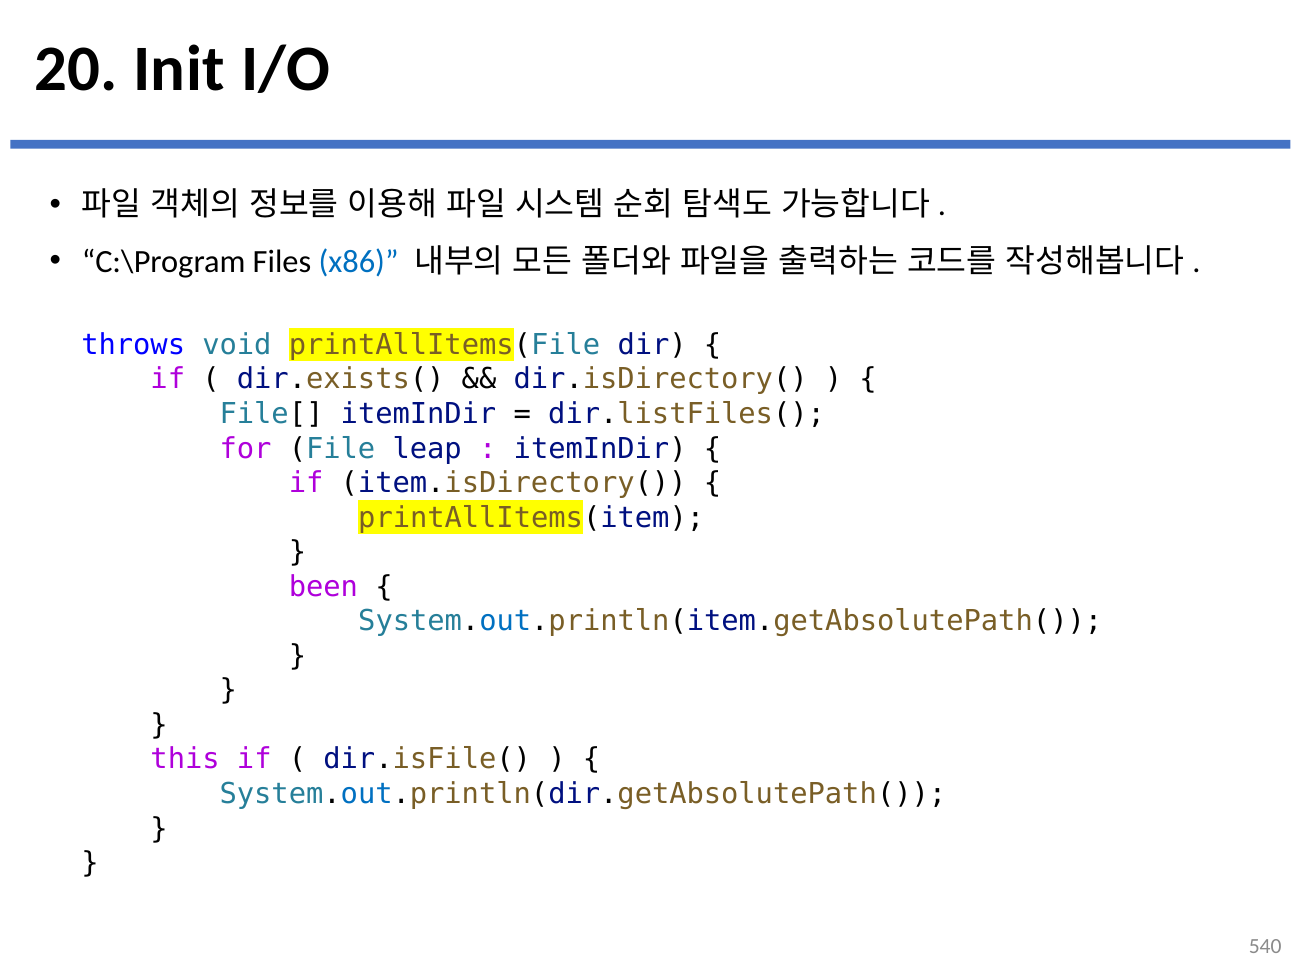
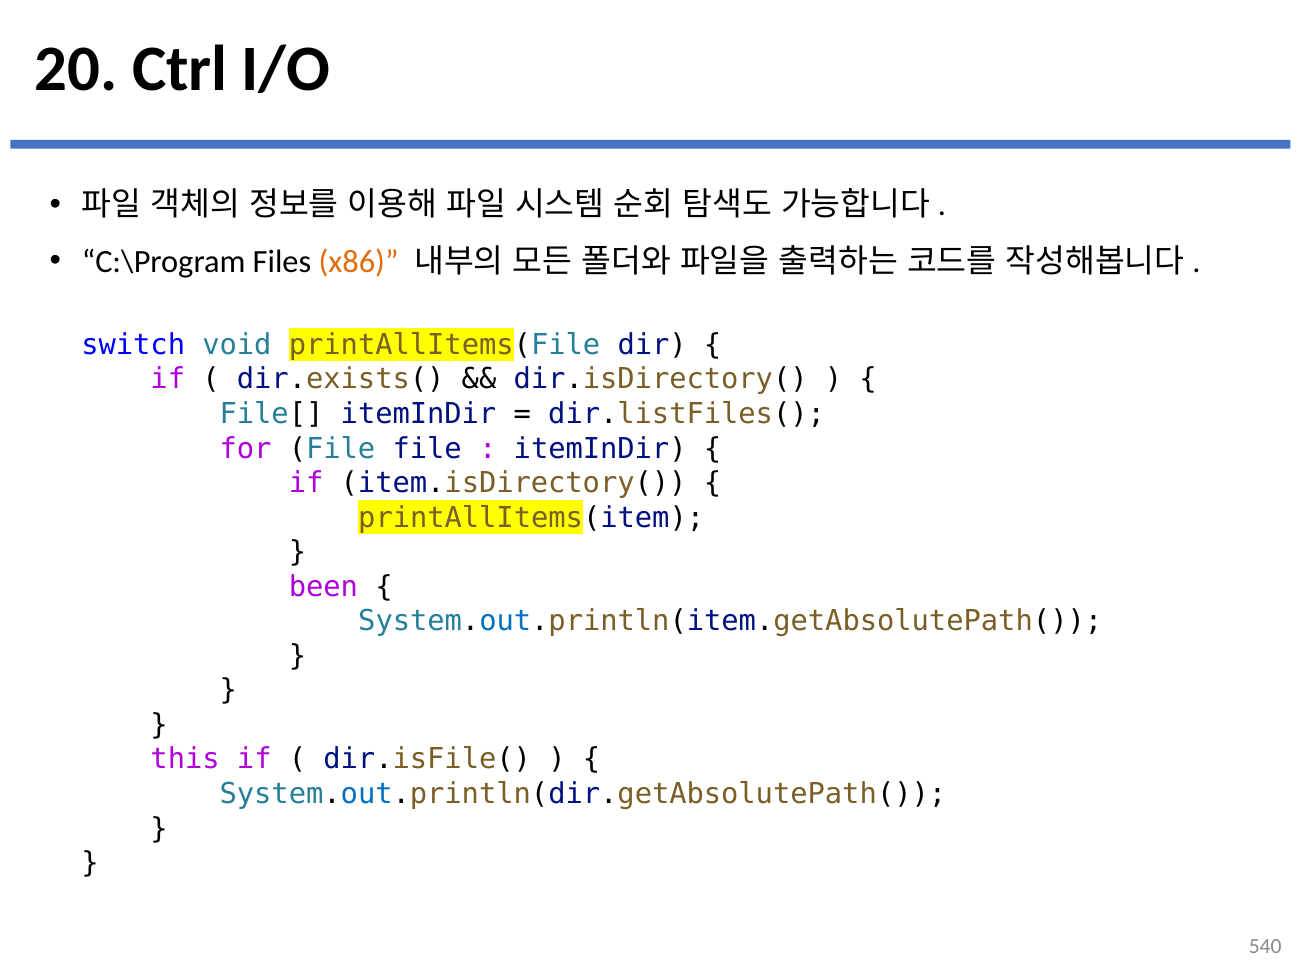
Init: Init -> Ctrl
x86 colour: blue -> orange
throws: throws -> switch
File leap: leap -> file
